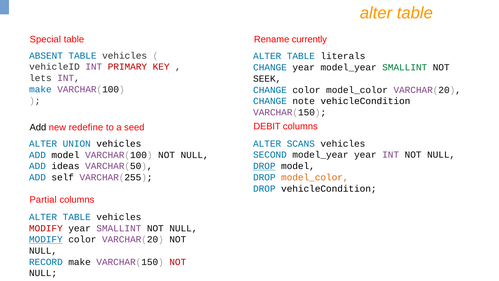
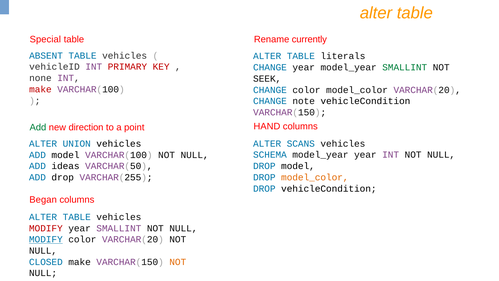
lets: lets -> none
make at (40, 89) colour: blue -> red
DEBIT: DEBIT -> HAND
Add at (38, 127) colour: black -> green
redefine: redefine -> direction
seed: seed -> point
SECOND: SECOND -> SCHEMA
DROP at (264, 166) underline: present -> none
ADD self: self -> drop
Partial: Partial -> Began
RECORD: RECORD -> CLOSED
NOT at (178, 262) colour: red -> orange
